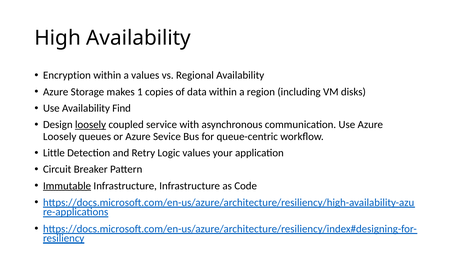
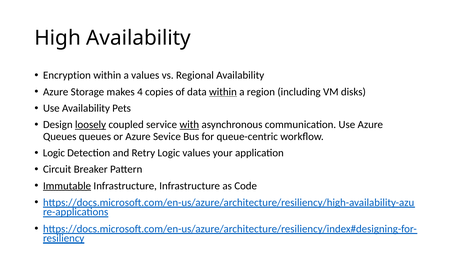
1: 1 -> 4
within at (223, 92) underline: none -> present
Find: Find -> Pets
with underline: none -> present
Loosely at (60, 136): Loosely -> Queues
Little at (54, 153): Little -> Logic
